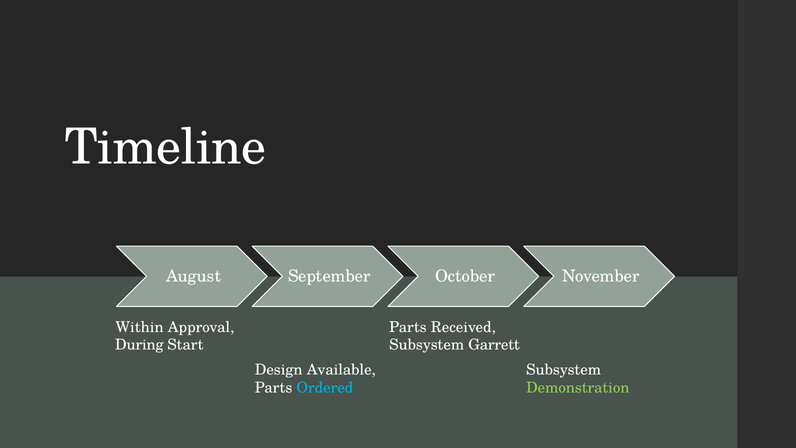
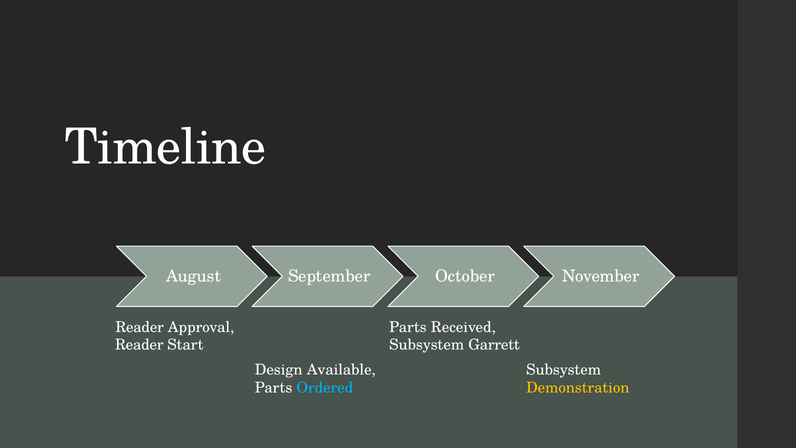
Within at (140, 327): Within -> Reader
During at (139, 345): During -> Reader
Demonstration colour: light green -> yellow
